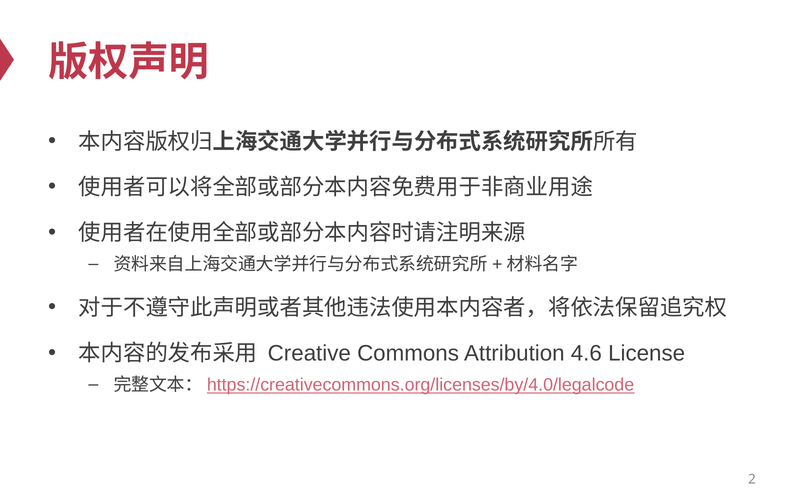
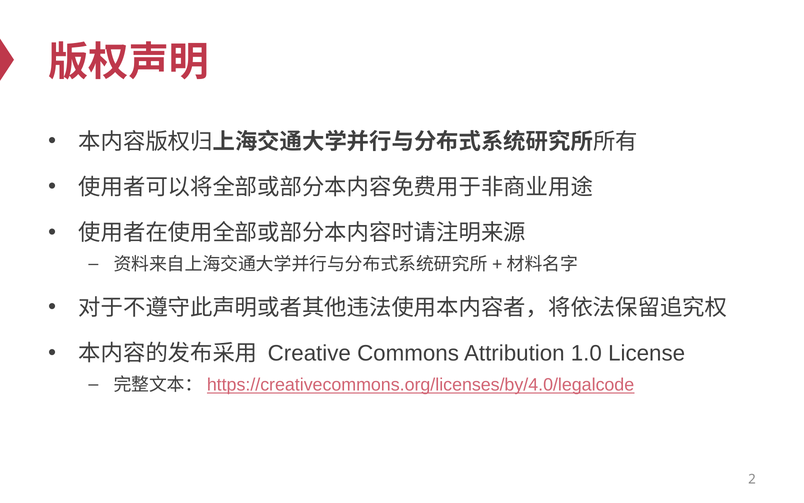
4.6: 4.6 -> 1.0
